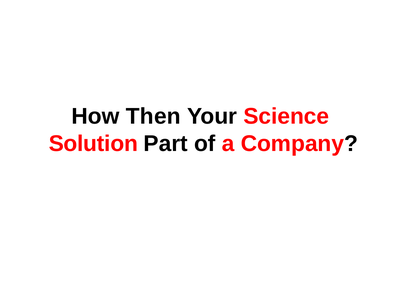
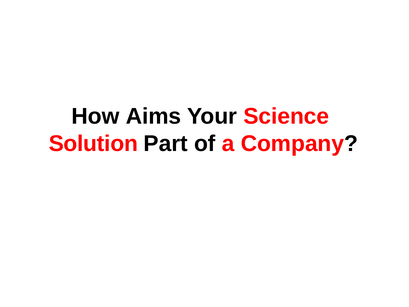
Then: Then -> Aims
